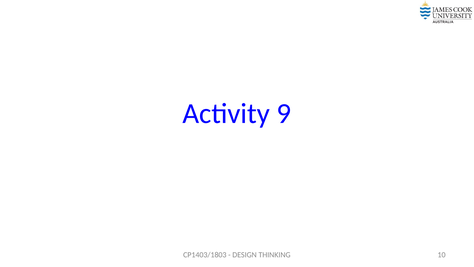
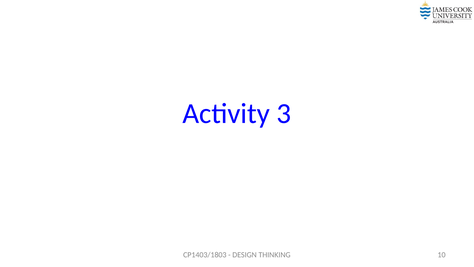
9: 9 -> 3
